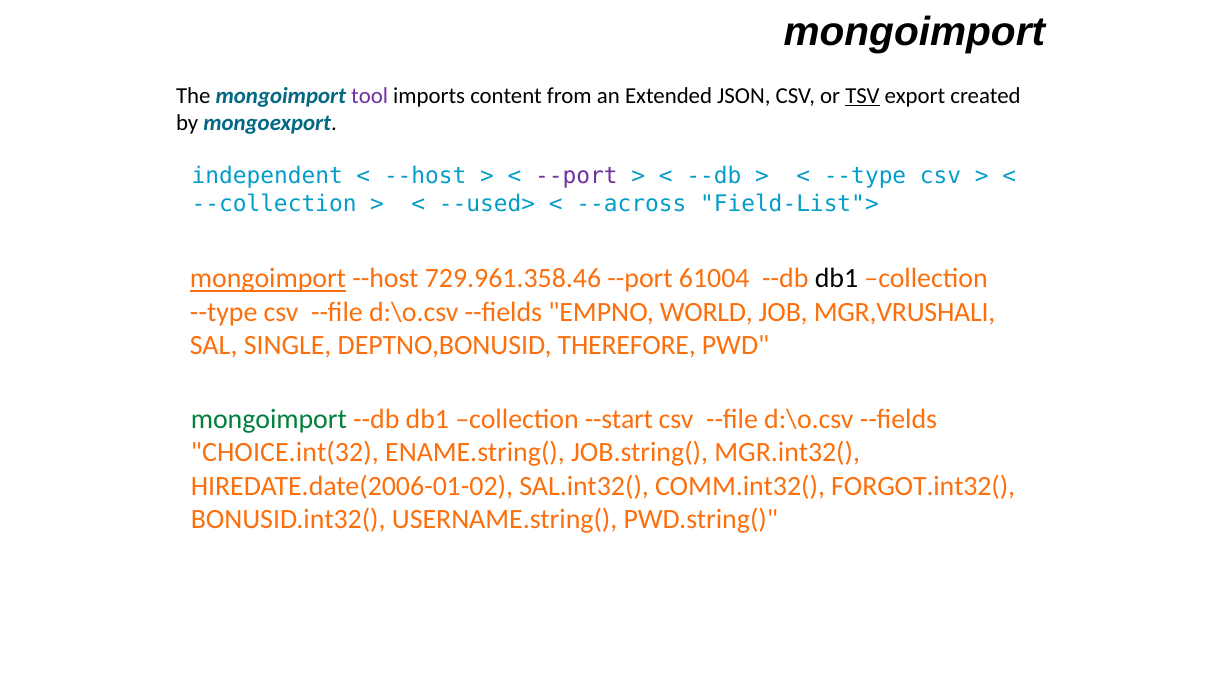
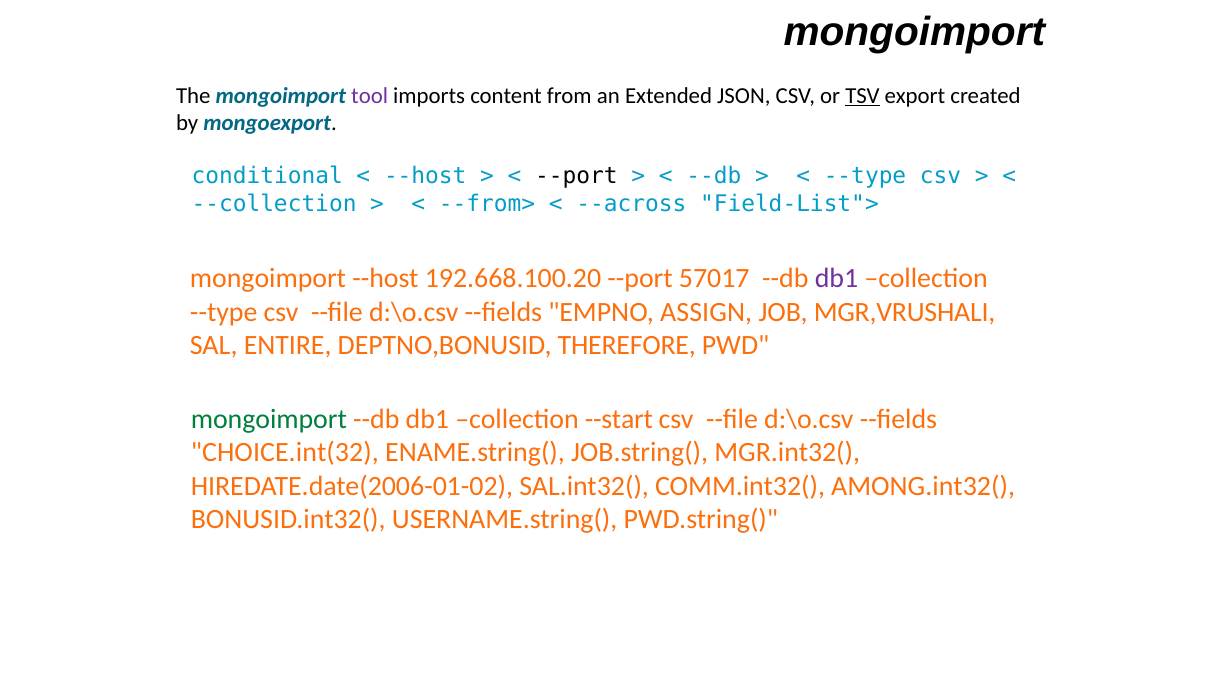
independent: independent -> conditional
--port at (576, 176) colour: purple -> black
--used>: --used> -> --from>
mongoimport at (268, 279) underline: present -> none
729.961.358.46: 729.961.358.46 -> 192.668.100.20
61004: 61004 -> 57017
db1 at (836, 279) colour: black -> purple
WORLD: WORLD -> ASSIGN
SINGLE: SINGLE -> ENTIRE
FORGOT.int32(: FORGOT.int32( -> AMONG.int32(
